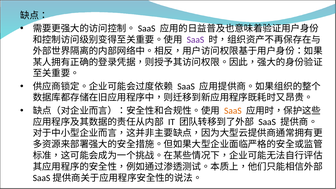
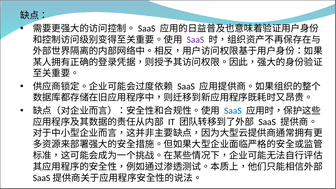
SaaS at (233, 111) colour: orange -> blue
